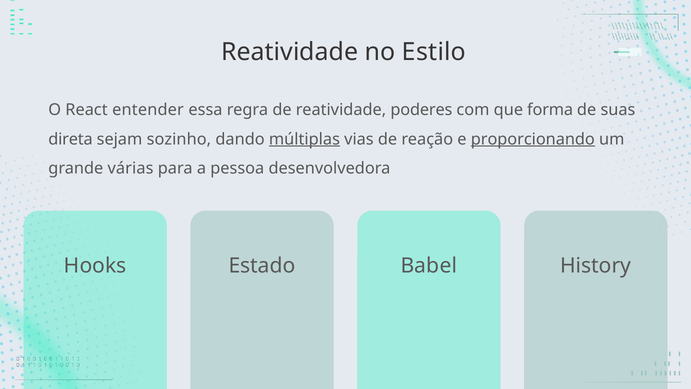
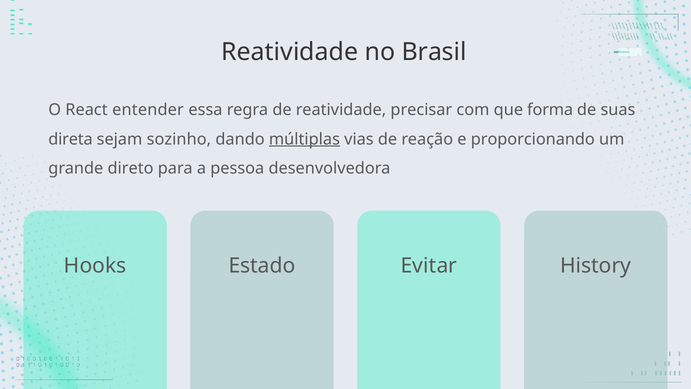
Estilo: Estilo -> Brasil
poderes: poderes -> precisar
proporcionando underline: present -> none
várias: várias -> direto
Babel: Babel -> Evitar
